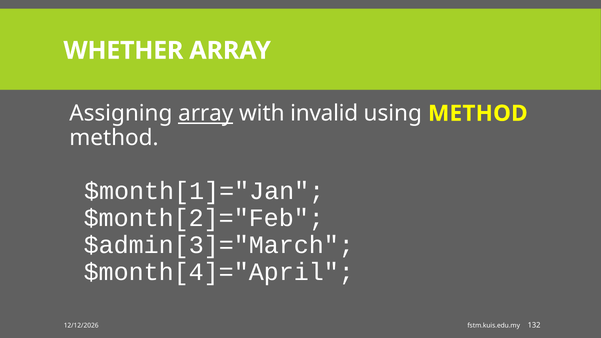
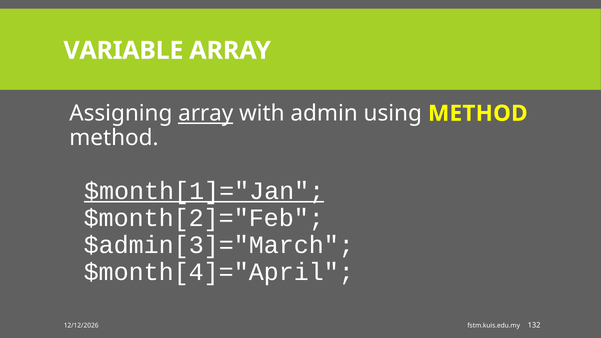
WHETHER: WHETHER -> VARIABLE
invalid: invalid -> admin
$month[1]="Jan underline: none -> present
